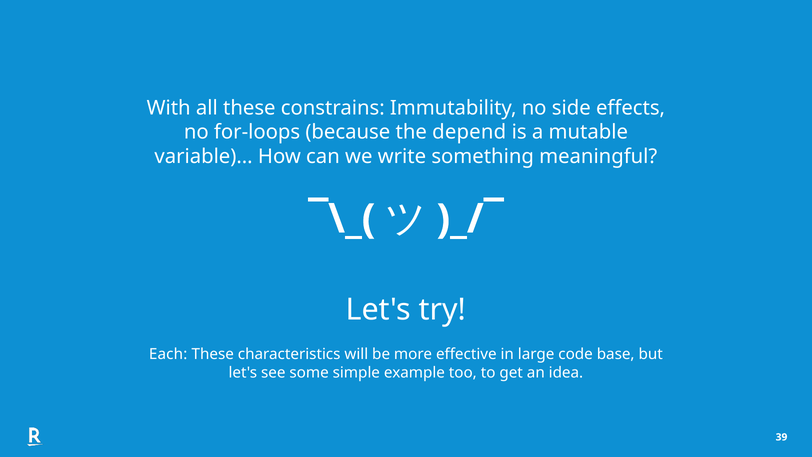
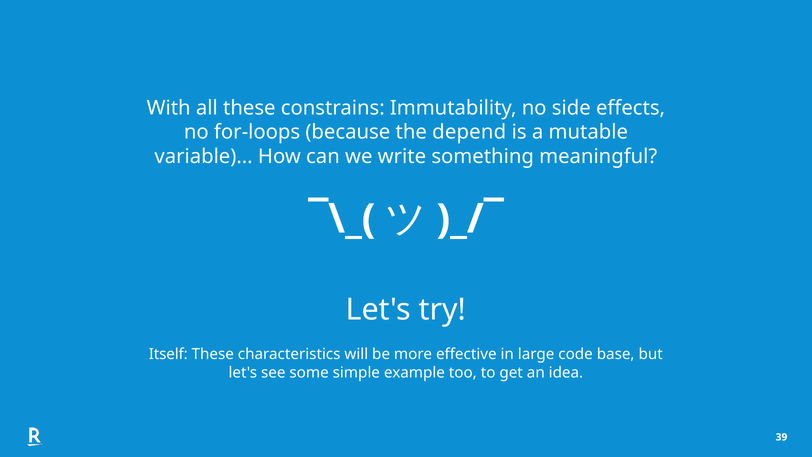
Each: Each -> Itself
